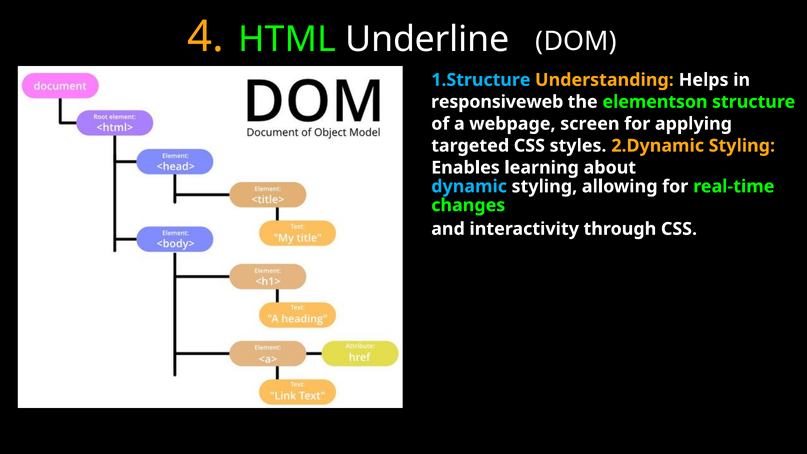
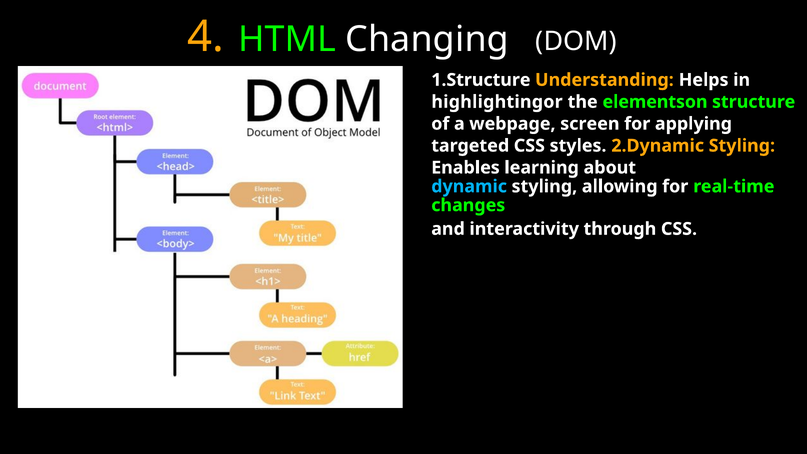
Underline: Underline -> Changing
1.Structure colour: light blue -> white
responsiveweb: responsiveweb -> highlightingor
